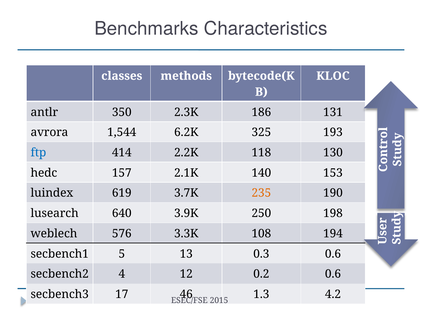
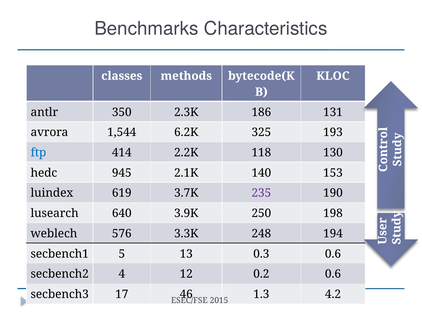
157: 157 -> 945
235 colour: orange -> purple
108: 108 -> 248
